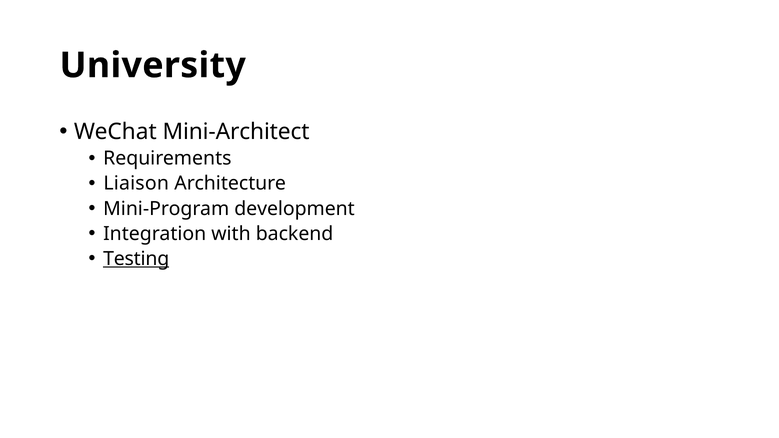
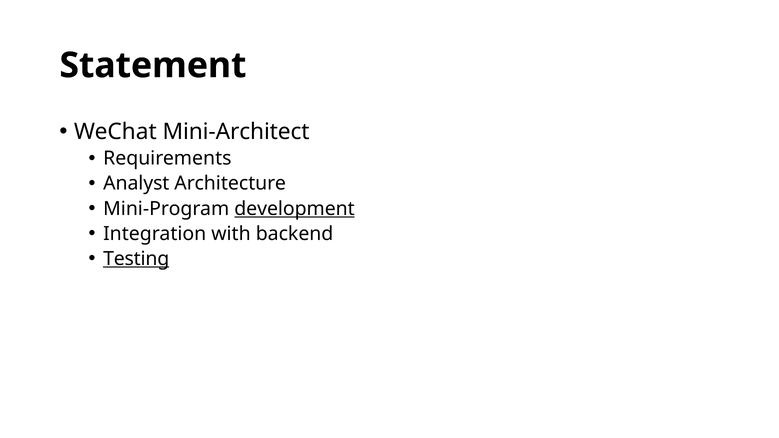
University: University -> Statement
Liaison: Liaison -> Analyst
development underline: none -> present
